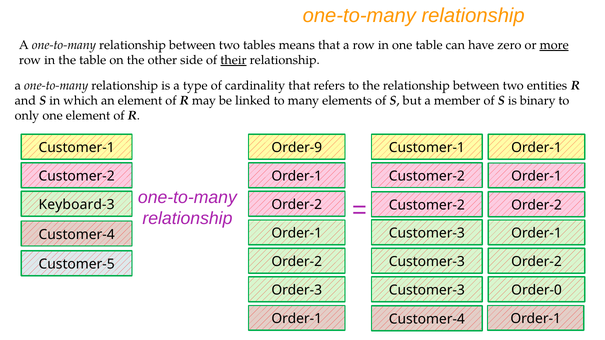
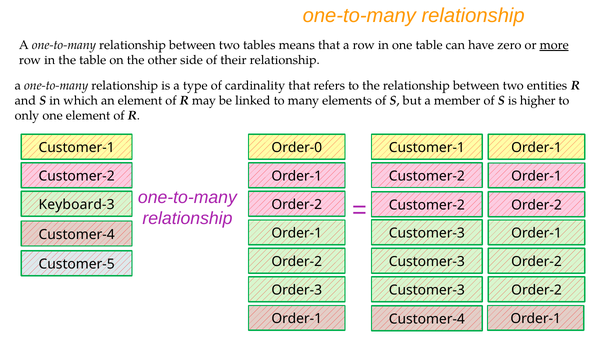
their underline: present -> none
binary: binary -> higher
Order-9: Order-9 -> Order-0
Order-0 at (537, 291): Order-0 -> Order-2
